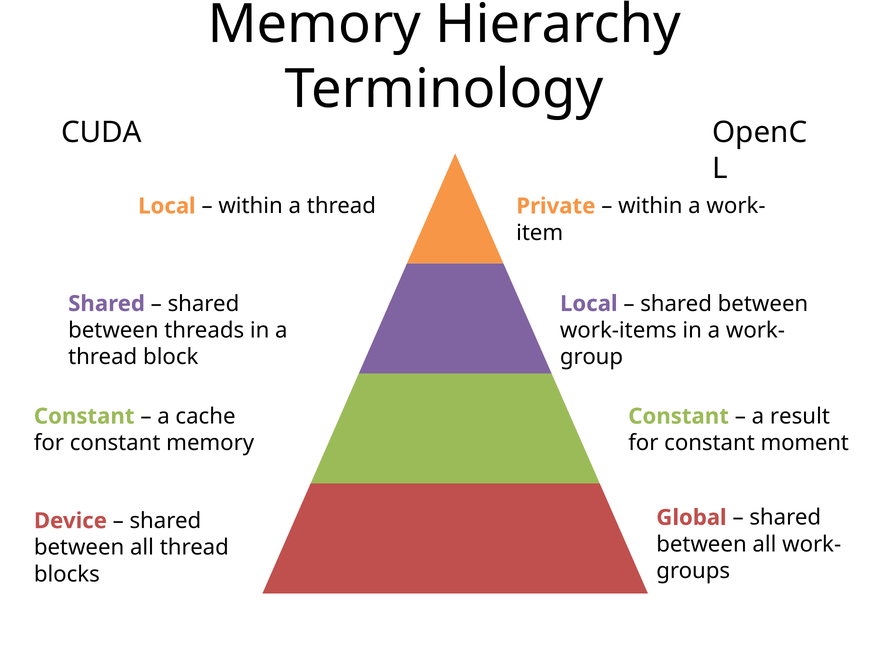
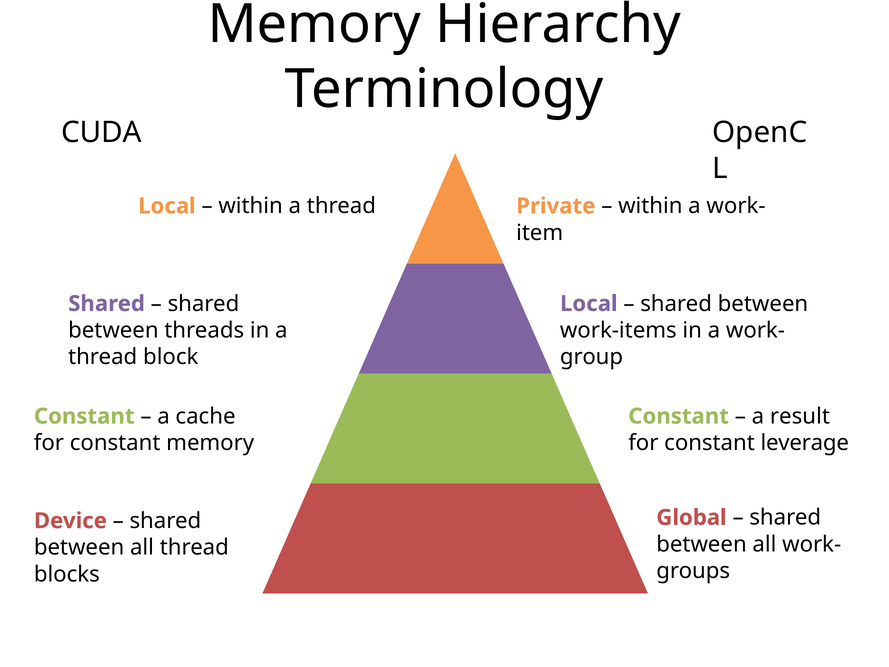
moment: moment -> leverage
